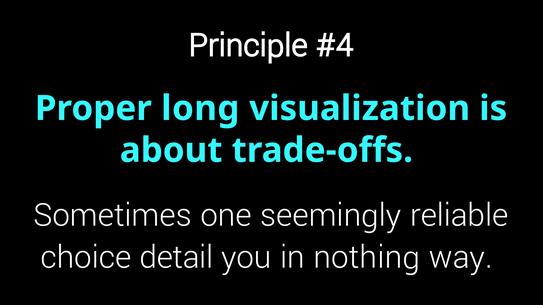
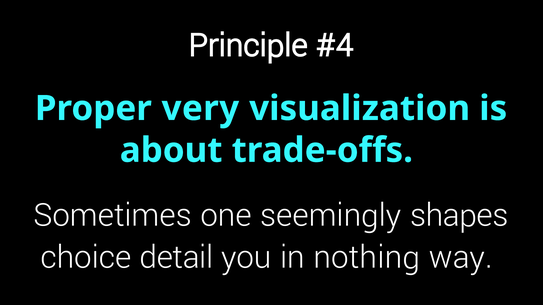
long: long -> very
reliable: reliable -> shapes
